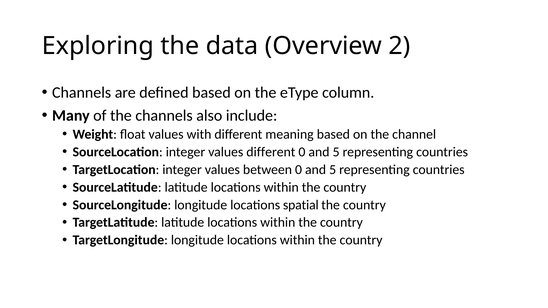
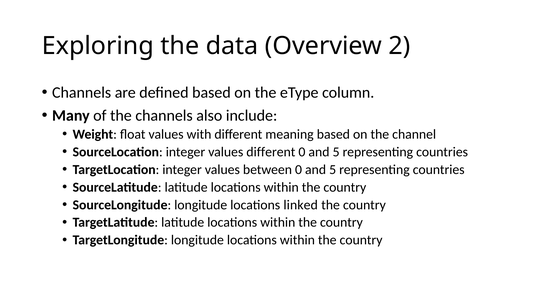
spatial: spatial -> linked
